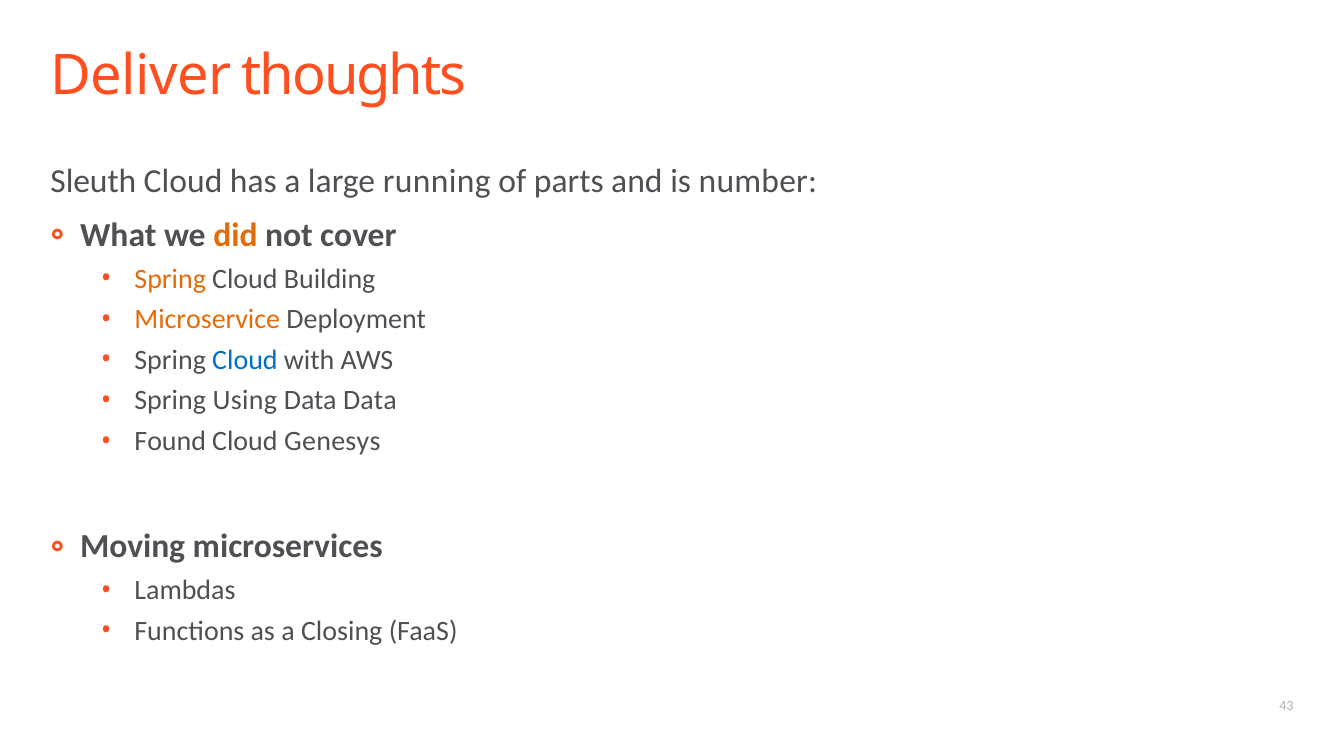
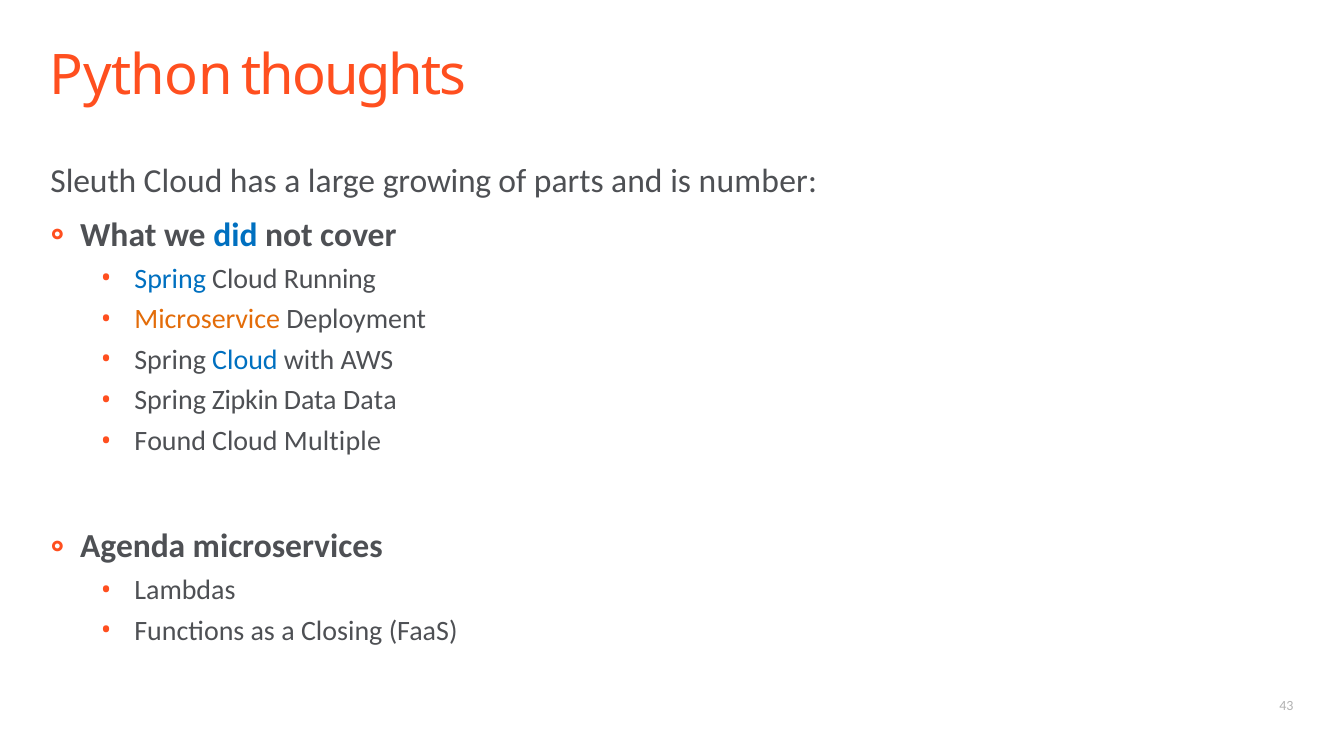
Deliver: Deliver -> Python
running: running -> growing
did colour: orange -> blue
Spring at (170, 279) colour: orange -> blue
Building: Building -> Running
Using: Using -> Zipkin
Genesys: Genesys -> Multiple
Moving: Moving -> Agenda
